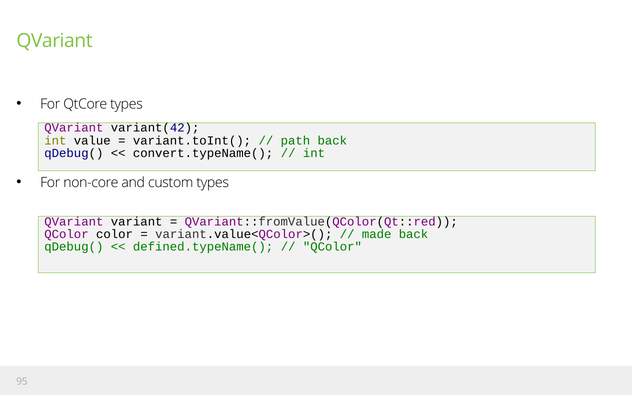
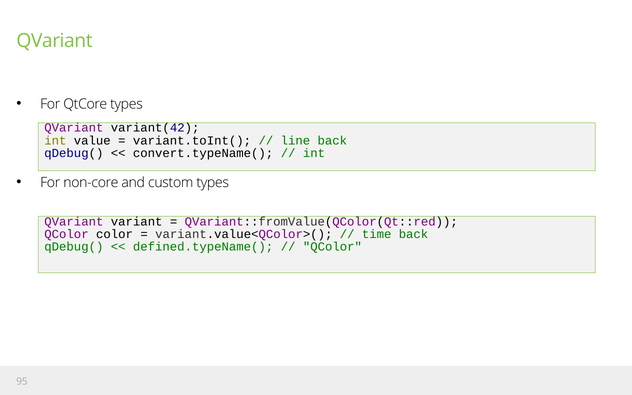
path: path -> line
made: made -> time
